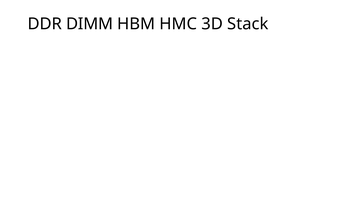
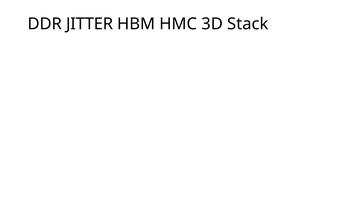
DIMM: DIMM -> JITTER
